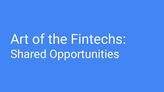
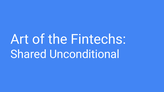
Opportunities: Opportunities -> Unconditional
